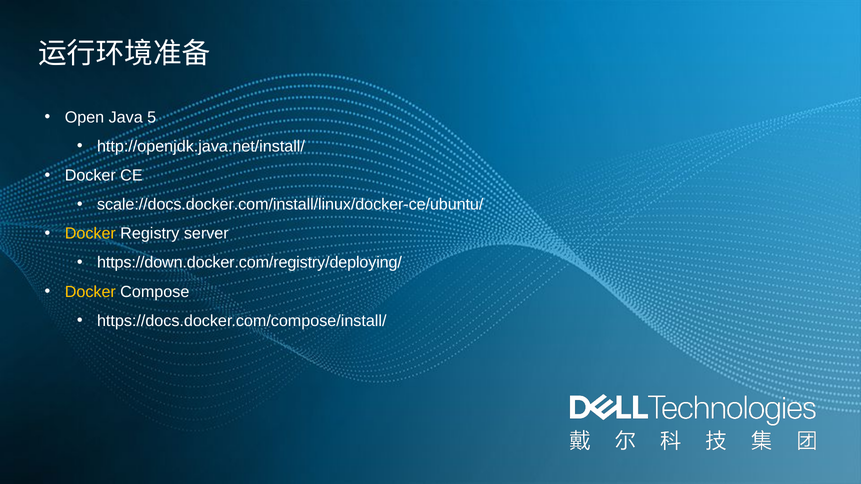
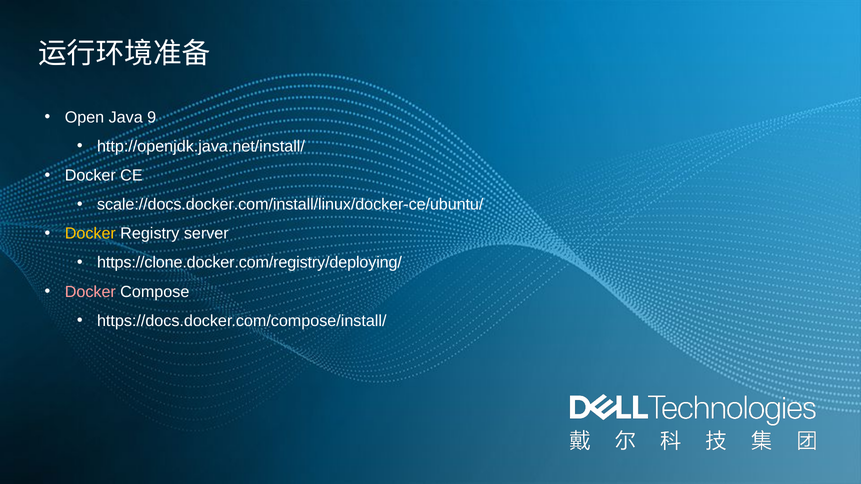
5: 5 -> 9
https://down.docker.com/registry/deploying/: https://down.docker.com/registry/deploying/ -> https://clone.docker.com/registry/deploying/
Docker at (90, 292) colour: yellow -> pink
